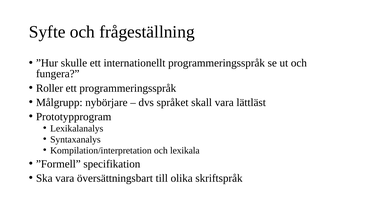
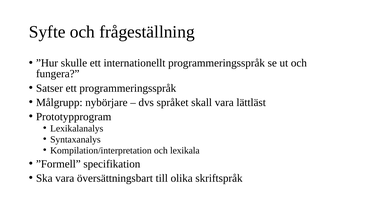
Roller: Roller -> Satser
